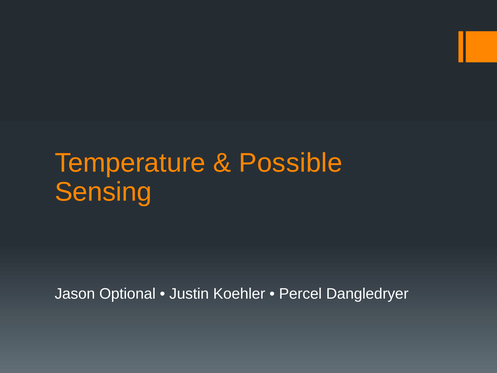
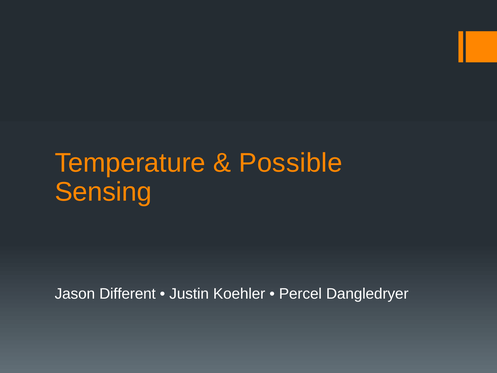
Optional: Optional -> Different
